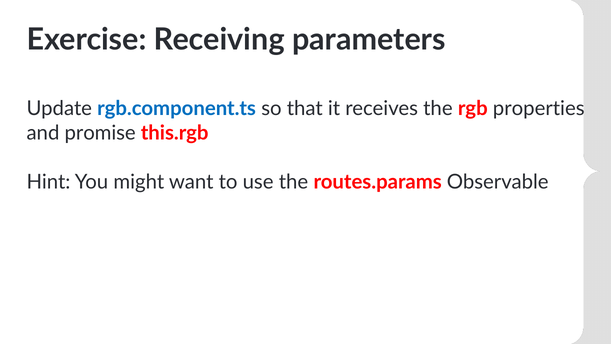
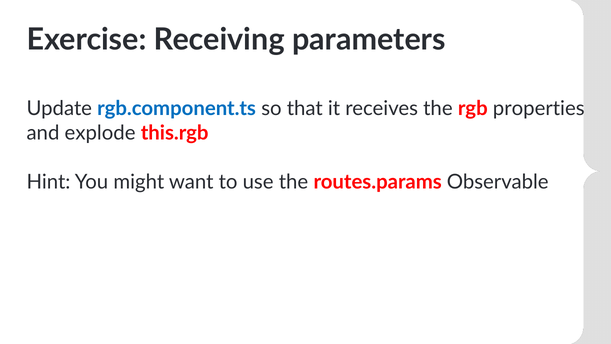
promise: promise -> explode
